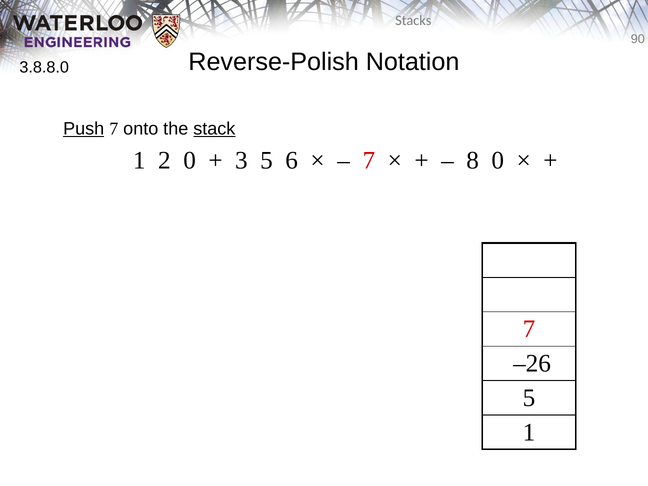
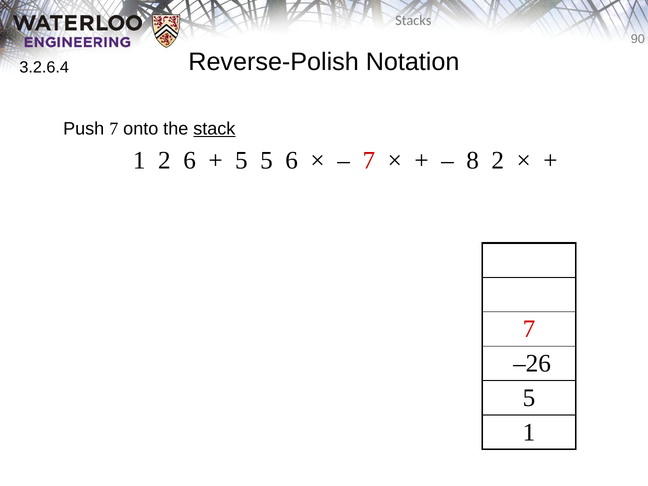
3.8.8.0: 3.8.8.0 -> 3.2.6.4
Push underline: present -> none
2 0: 0 -> 6
3 at (241, 160): 3 -> 5
8 0: 0 -> 2
